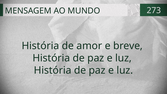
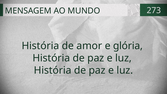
breve: breve -> glória
